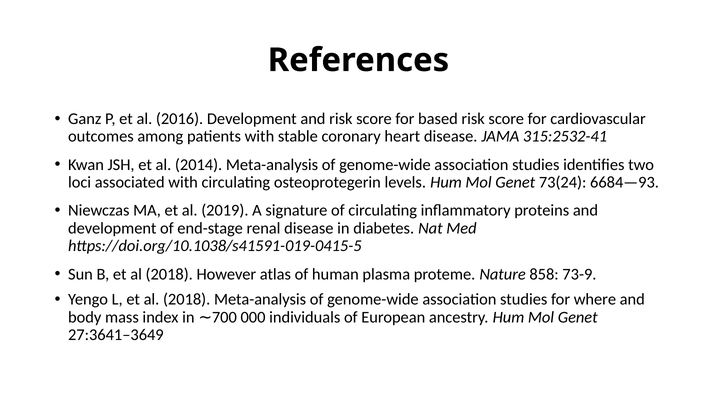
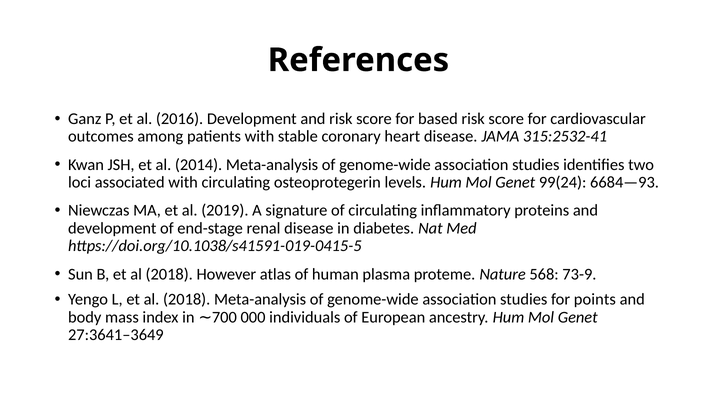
73(24: 73(24 -> 99(24
858: 858 -> 568
where: where -> points
